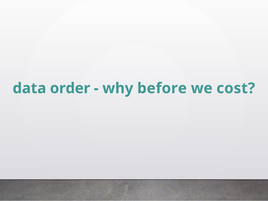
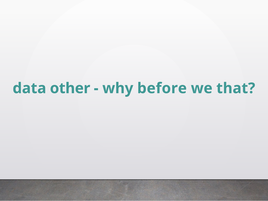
order: order -> other
cost: cost -> that
